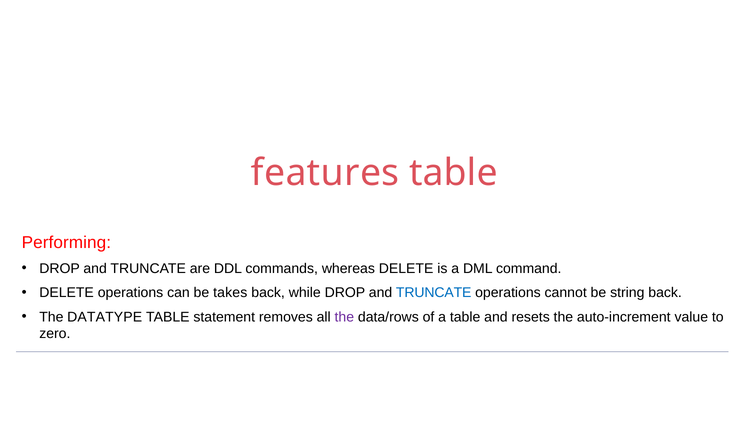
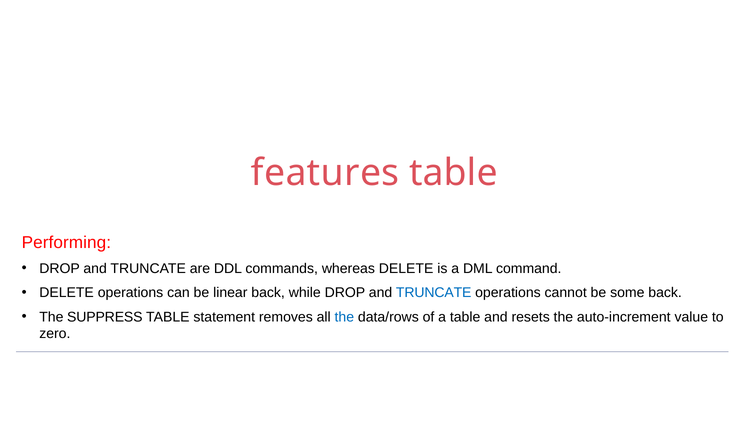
takes: takes -> linear
string: string -> some
DATATYPE: DATATYPE -> SUPPRESS
the at (344, 317) colour: purple -> blue
